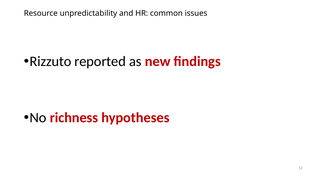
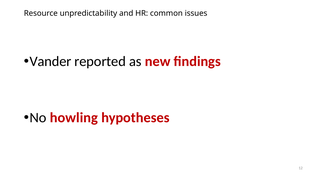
Rizzuto: Rizzuto -> Vander
richness: richness -> howling
